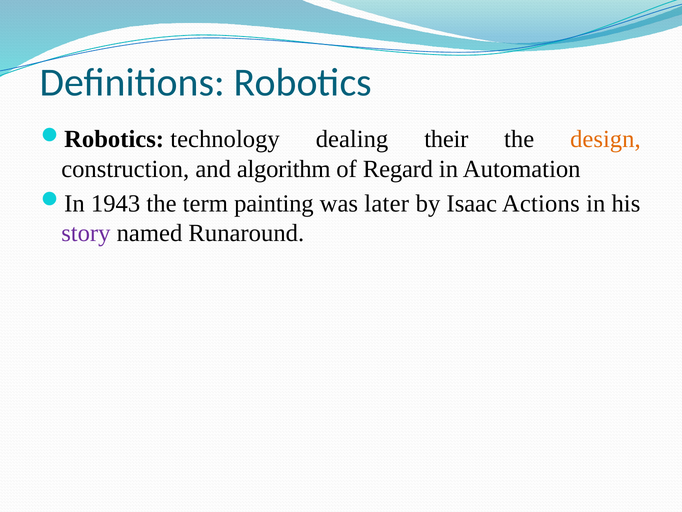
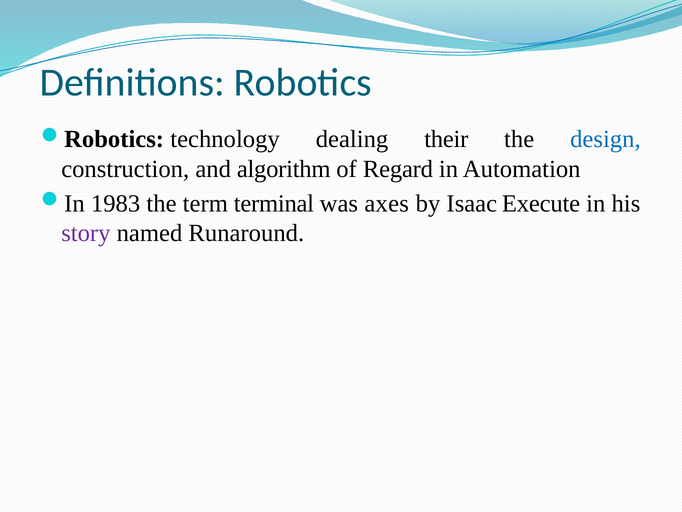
design colour: orange -> blue
1943: 1943 -> 1983
painting: painting -> terminal
later: later -> axes
Actions: Actions -> Execute
